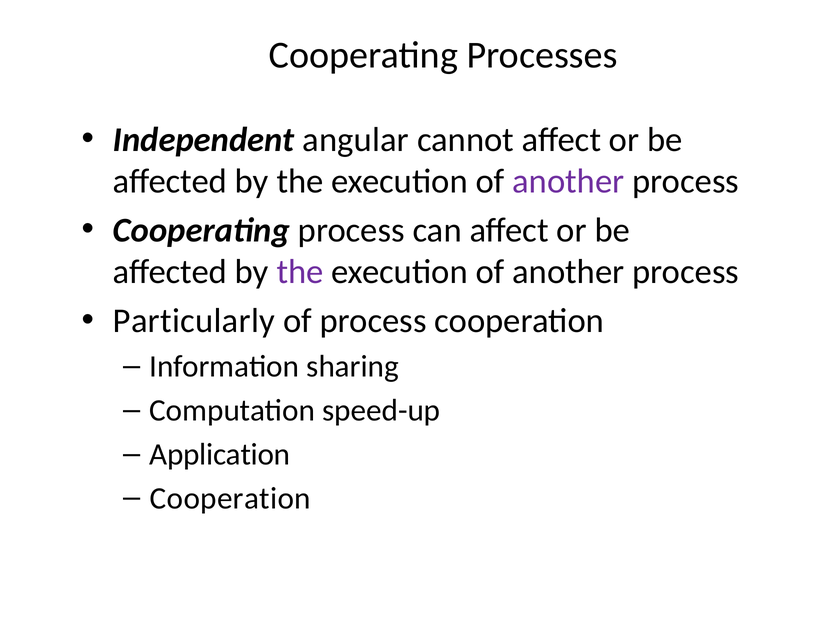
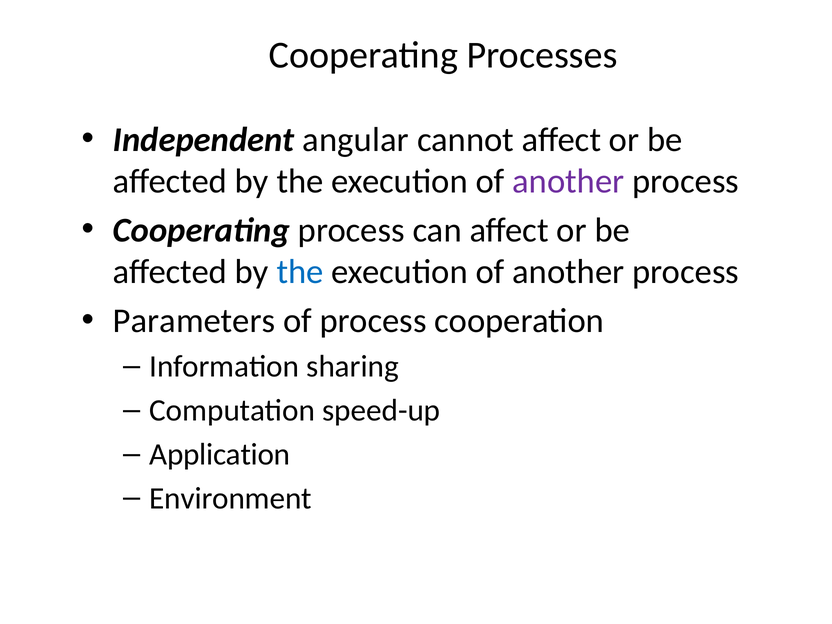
the at (300, 272) colour: purple -> blue
Particularly: Particularly -> Parameters
Cooperation at (230, 498): Cooperation -> Environment
